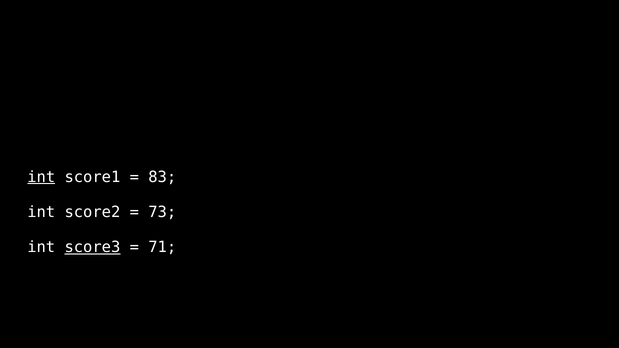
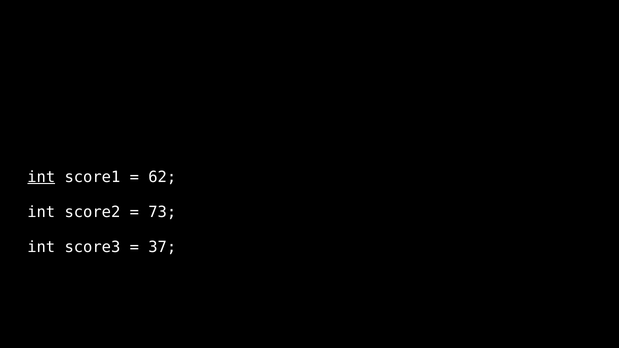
83: 83 -> 62
score3 underline: present -> none
71: 71 -> 37
